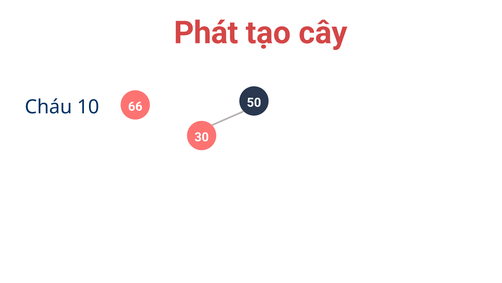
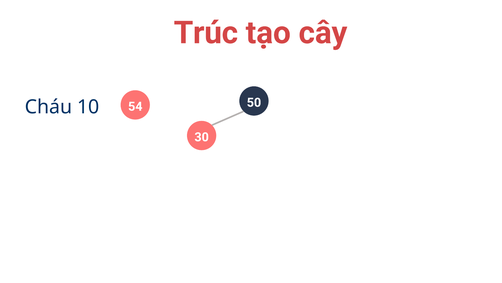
Phát: Phát -> Trúc
66: 66 -> 54
